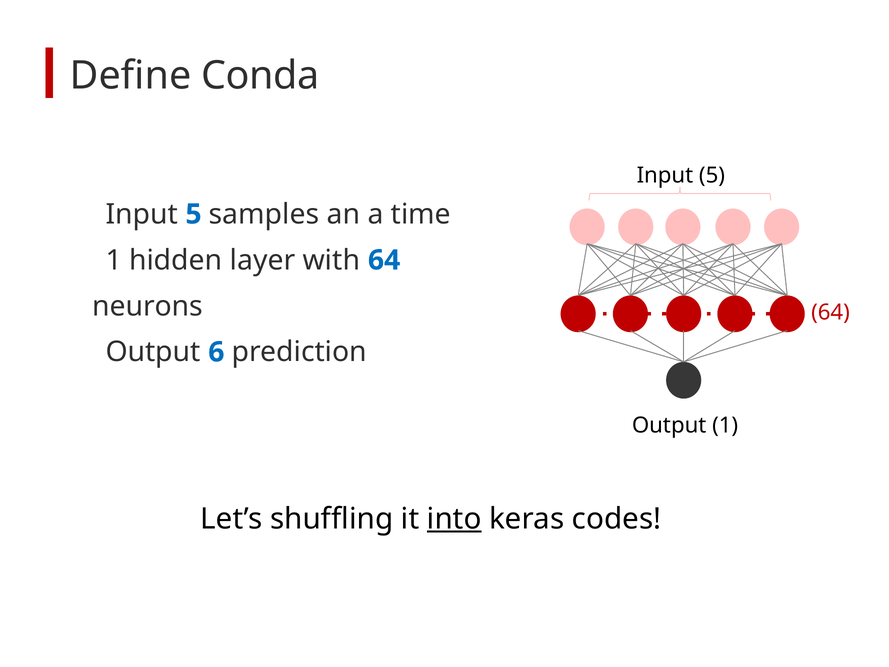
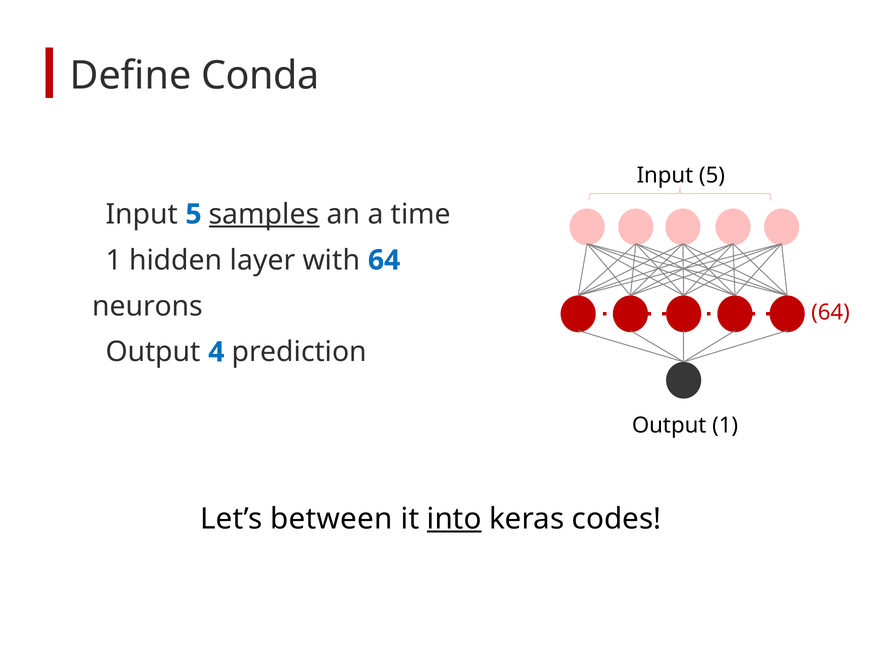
samples underline: none -> present
6: 6 -> 4
shuffling: shuffling -> between
